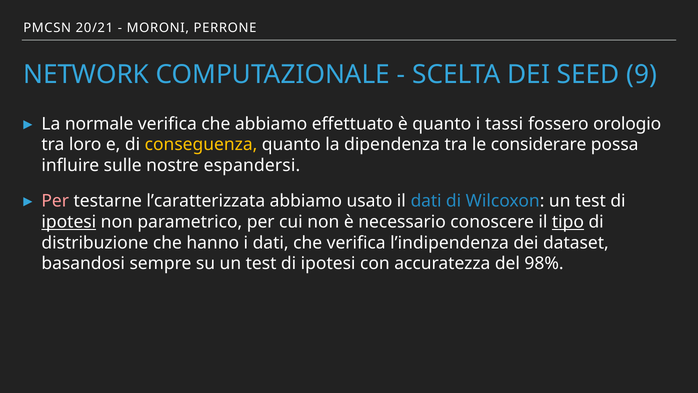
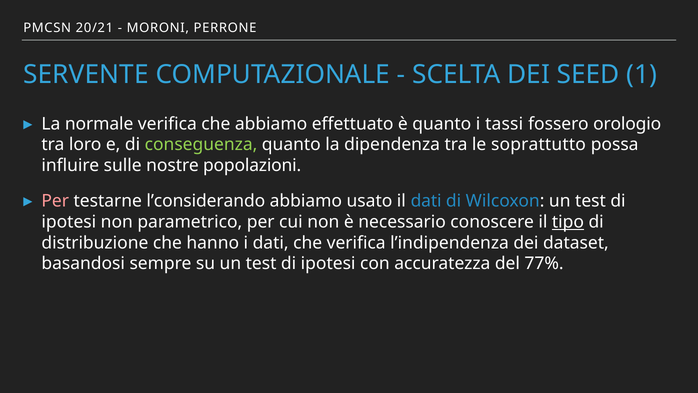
NETWORK: NETWORK -> SERVENTE
9: 9 -> 1
conseguenza colour: yellow -> light green
considerare: considerare -> soprattutto
espandersi: espandersi -> popolazioni
l’caratterizzata: l’caratterizzata -> l’considerando
ipotesi at (69, 222) underline: present -> none
98%: 98% -> 77%
